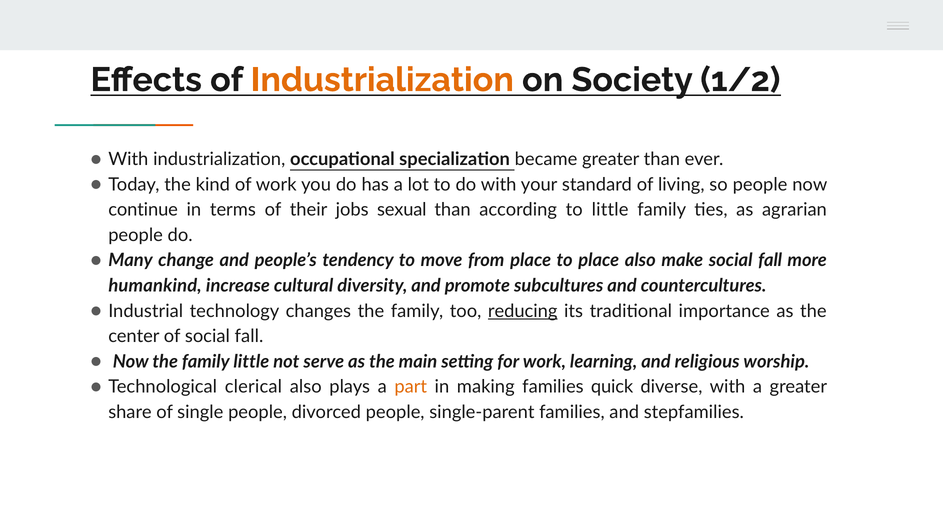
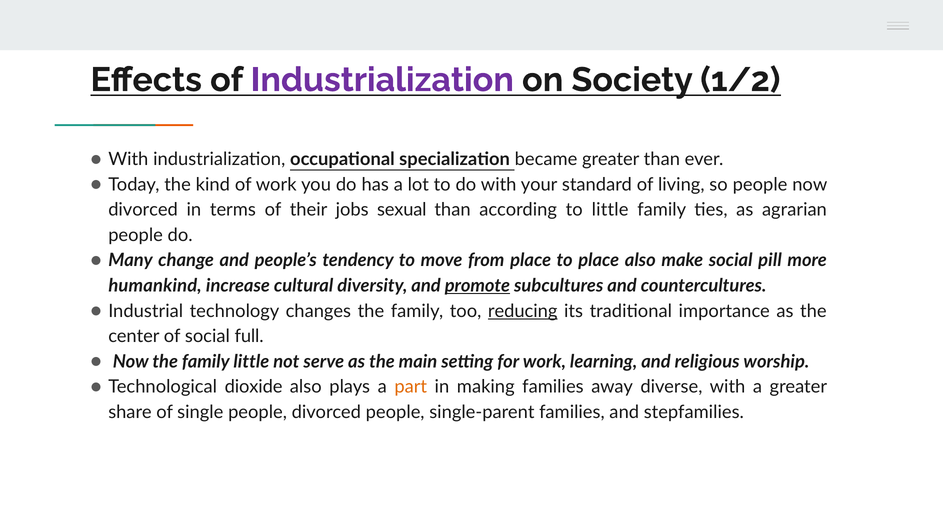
Industrialization at (382, 80) colour: orange -> purple
continue at (143, 210): continue -> divorced
make social fall: fall -> pill
promote underline: none -> present
of social fall: fall -> full
clerical: clerical -> dioxide
quick: quick -> away
